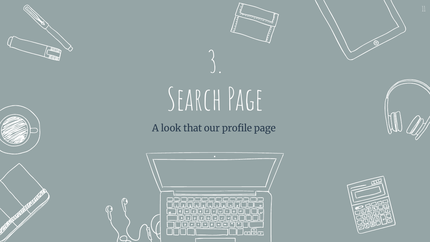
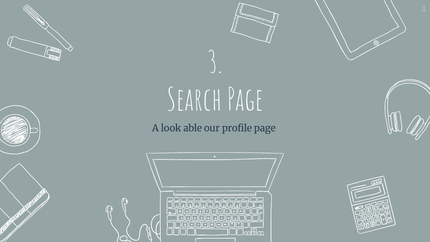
that: that -> able
